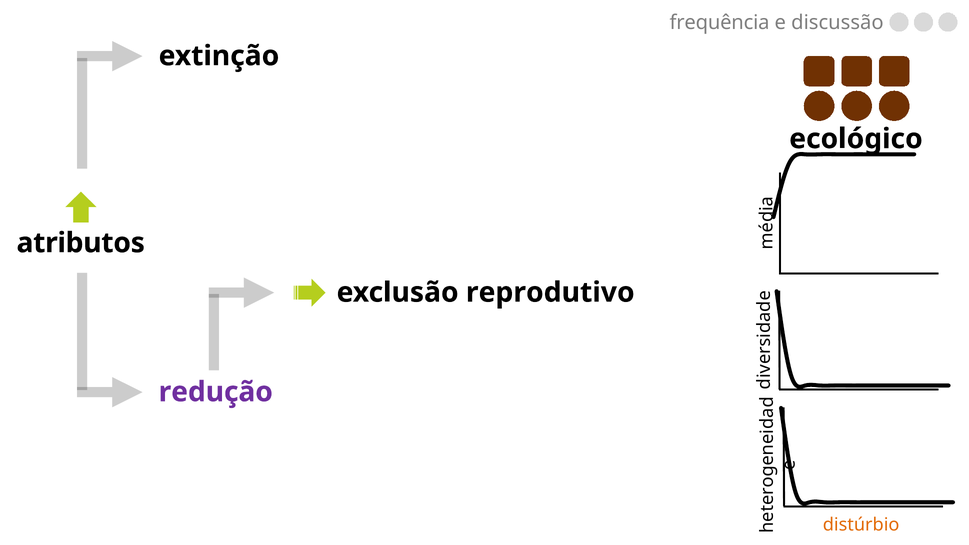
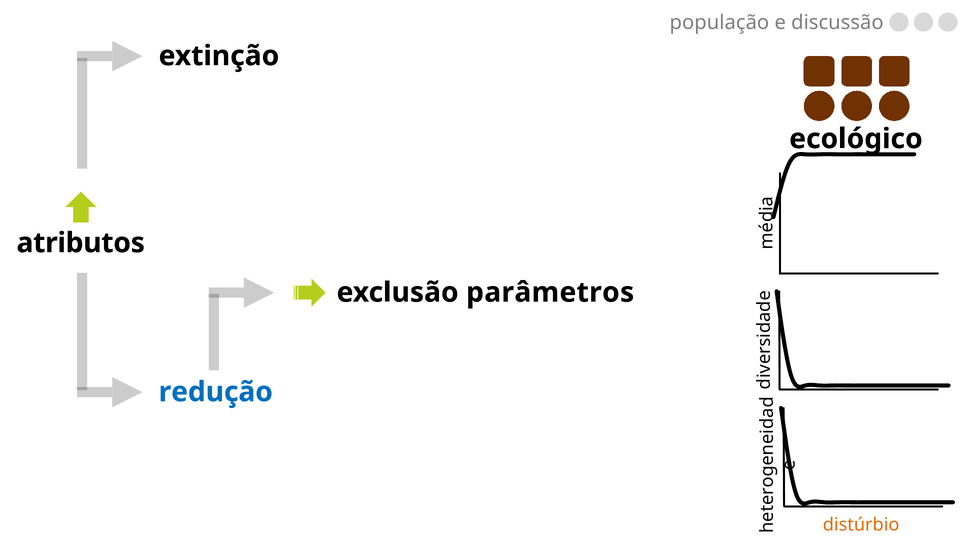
frequência: frequência -> população
reprodutivo: reprodutivo -> parâmetros
redução colour: purple -> blue
